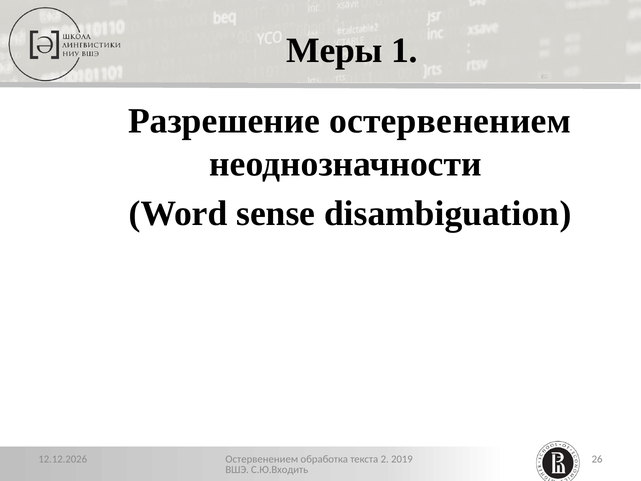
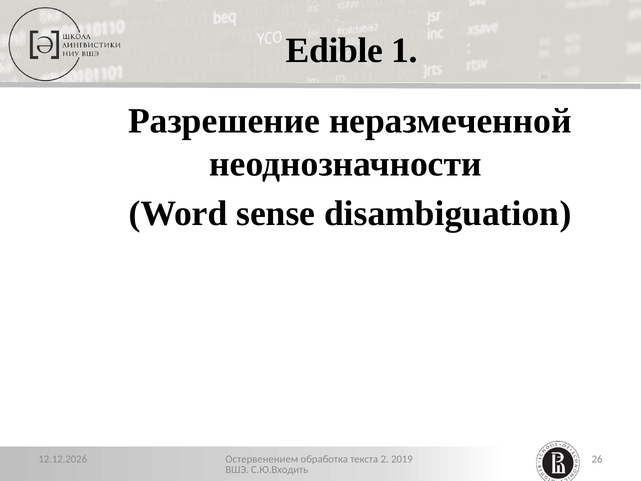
Меры: Меры -> Edible
Разрешение остервенением: остервенением -> неразмеченной
